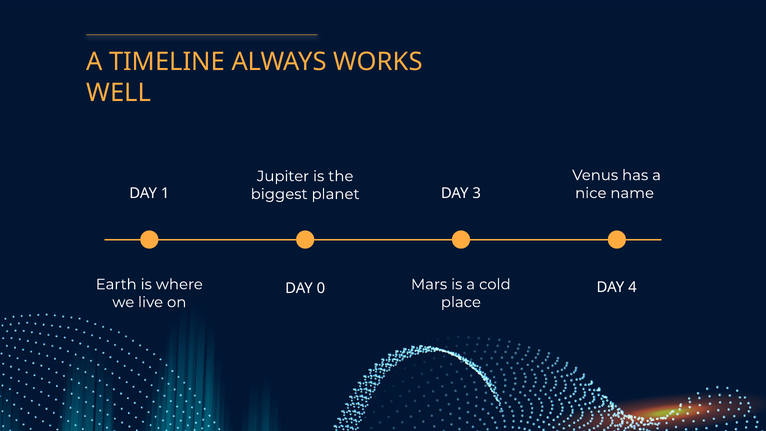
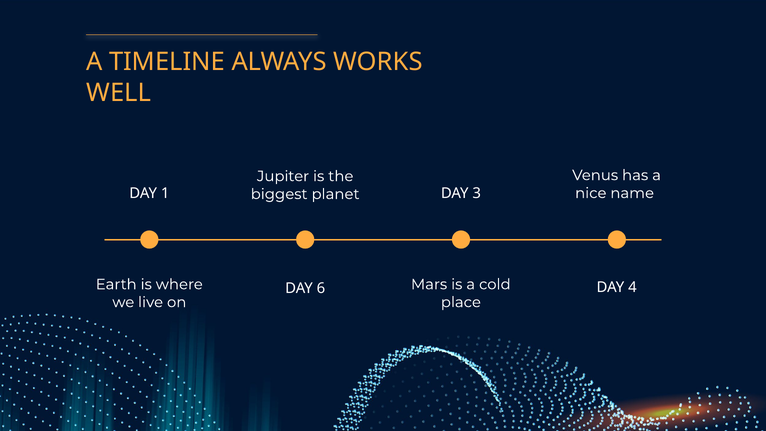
0: 0 -> 6
